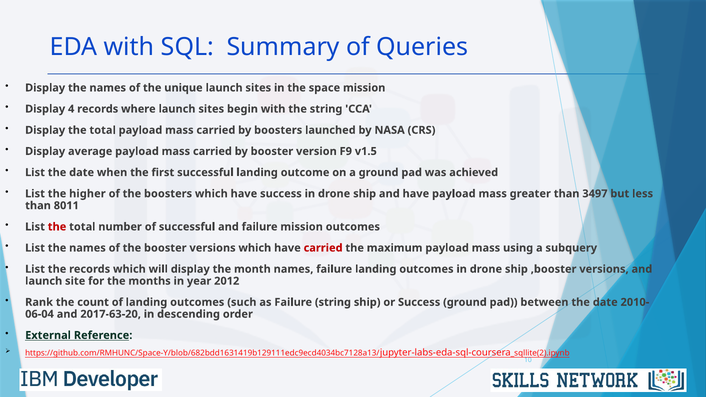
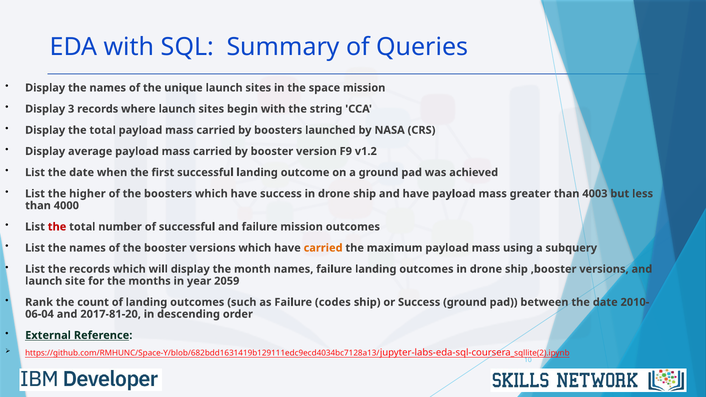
4: 4 -> 3
v1.5: v1.5 -> v1.2
3497: 3497 -> 4003
8011: 8011 -> 4000
carried at (323, 248) colour: red -> orange
2012: 2012 -> 2059
Failure string: string -> codes
2017-63-20: 2017-63-20 -> 2017-81-20
